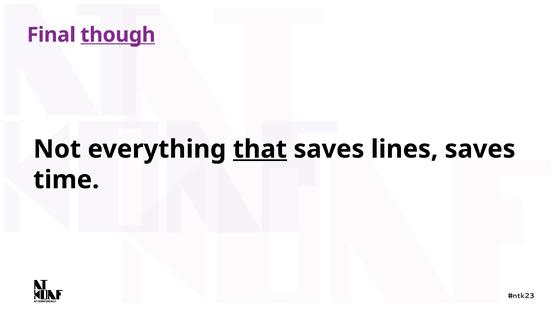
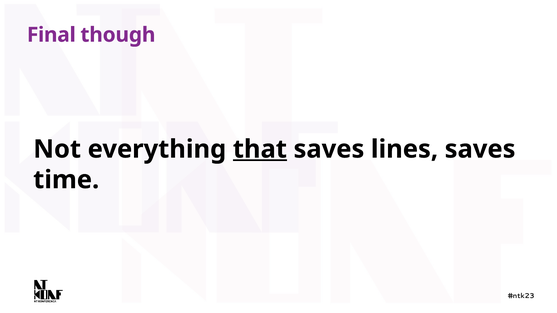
though underline: present -> none
